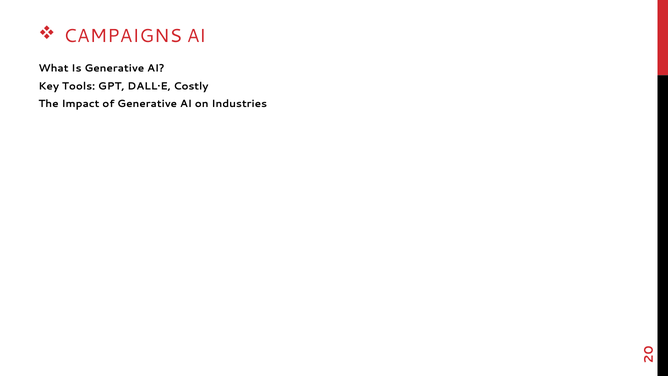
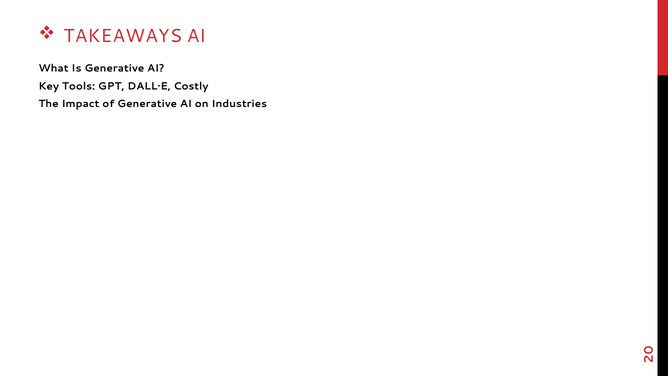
CAMPAIGNS: CAMPAIGNS -> TAKEAWAYS
